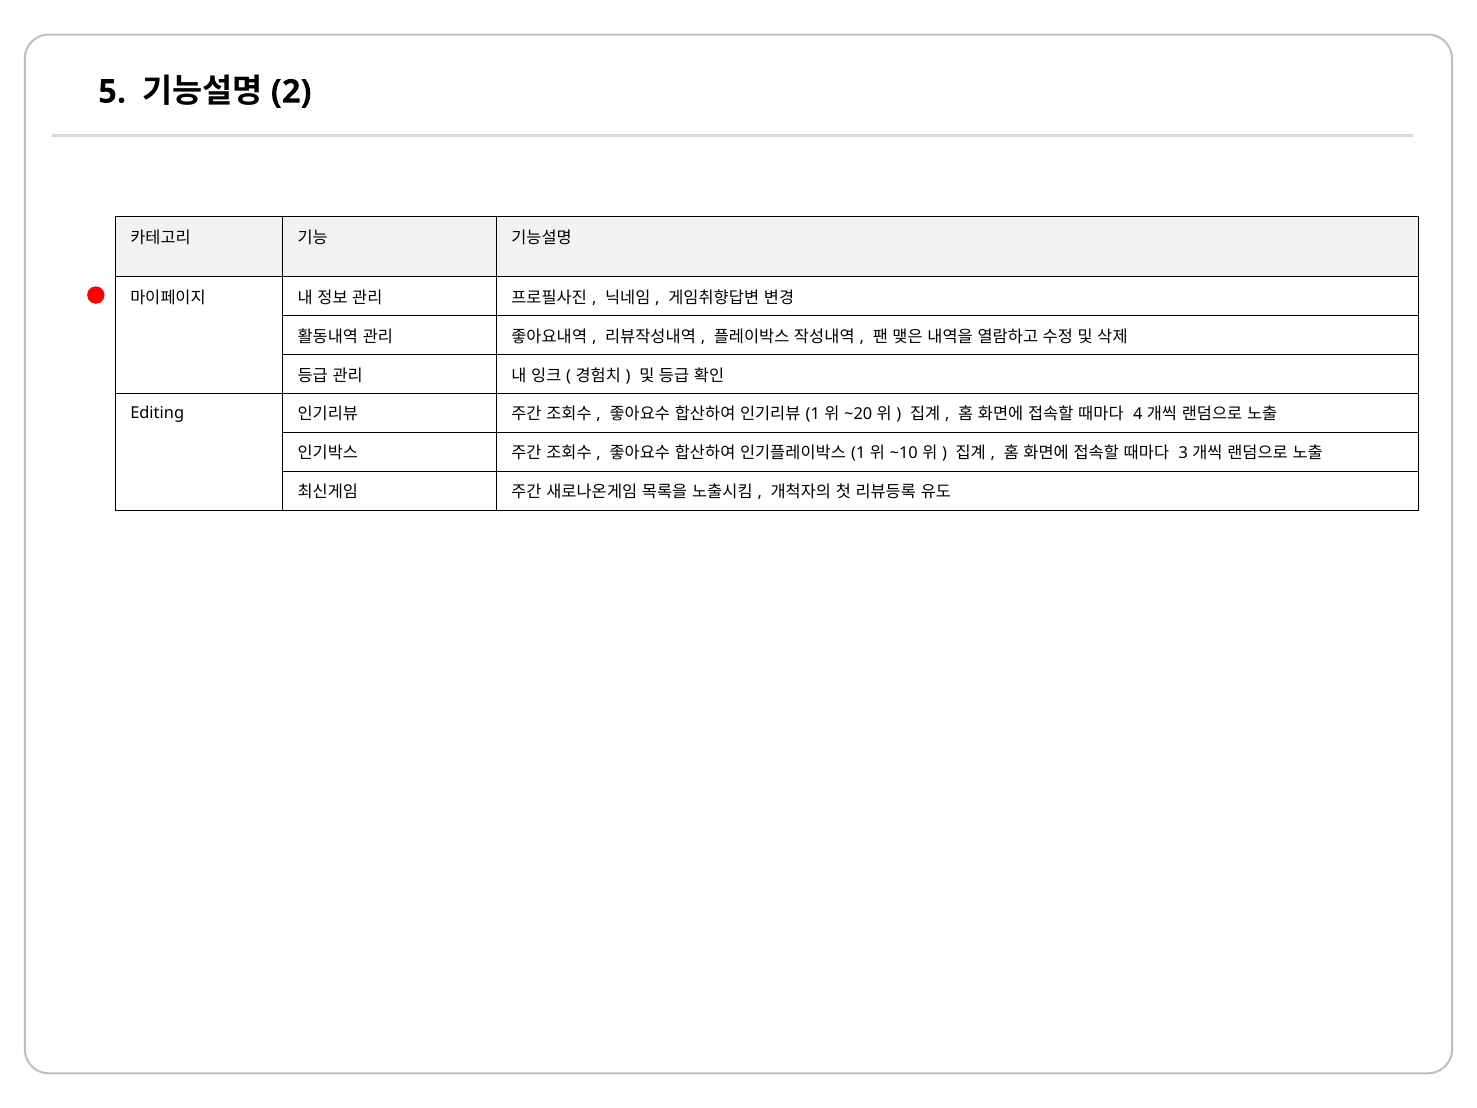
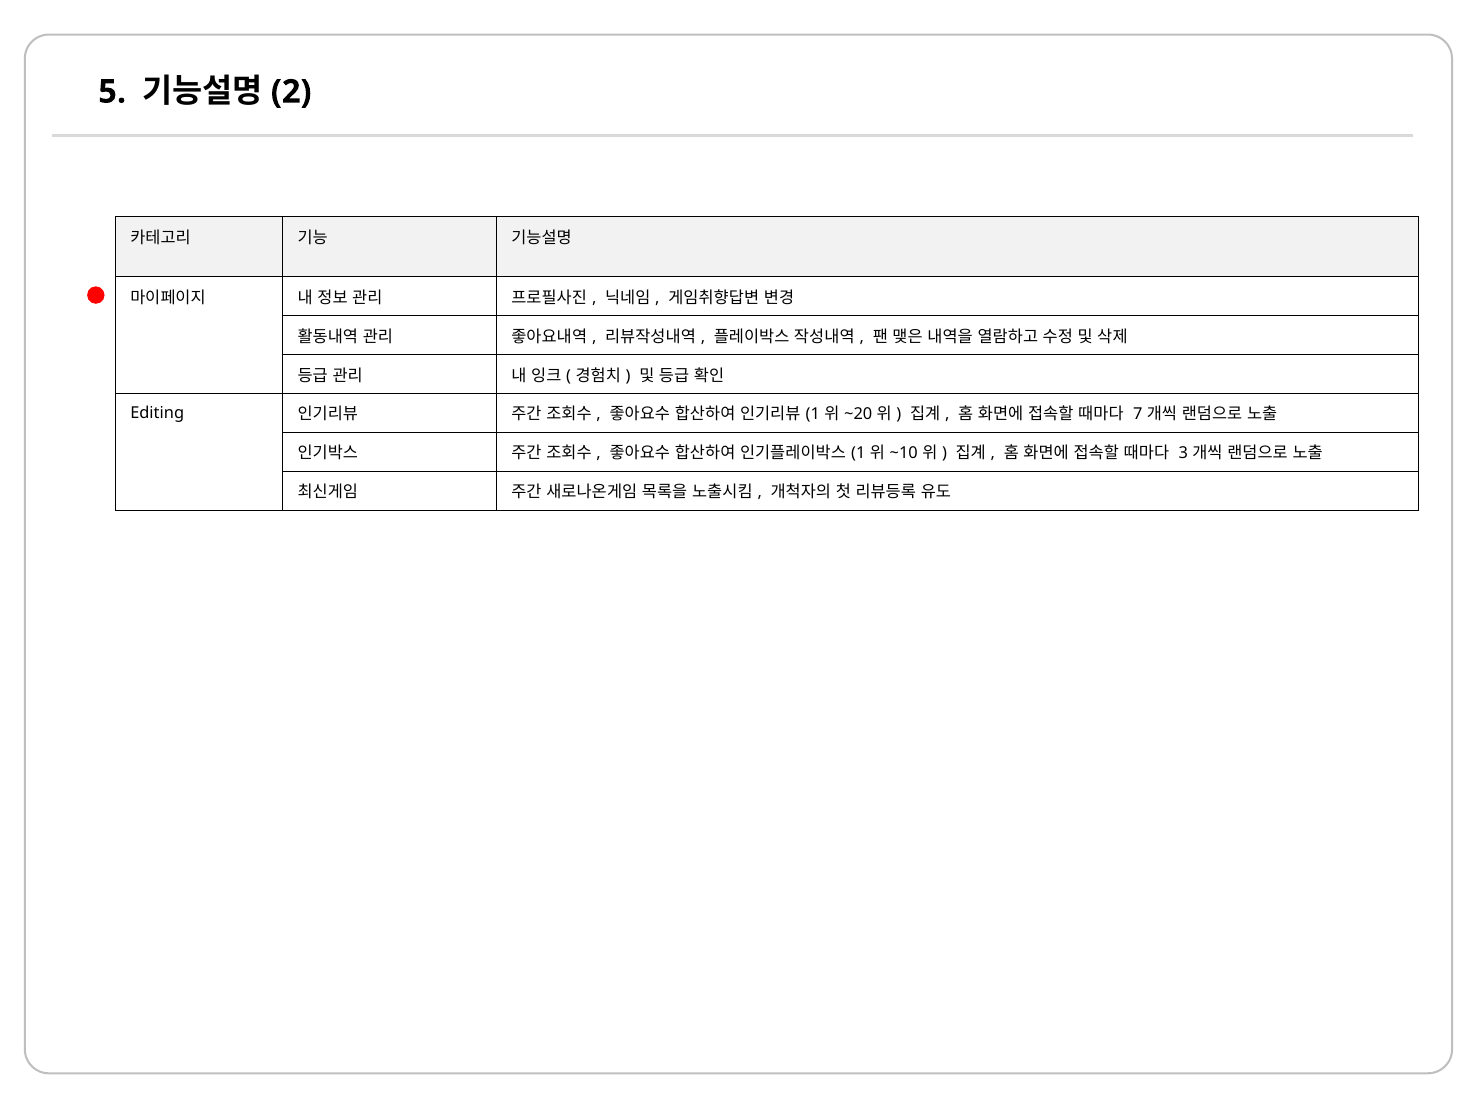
4: 4 -> 7
